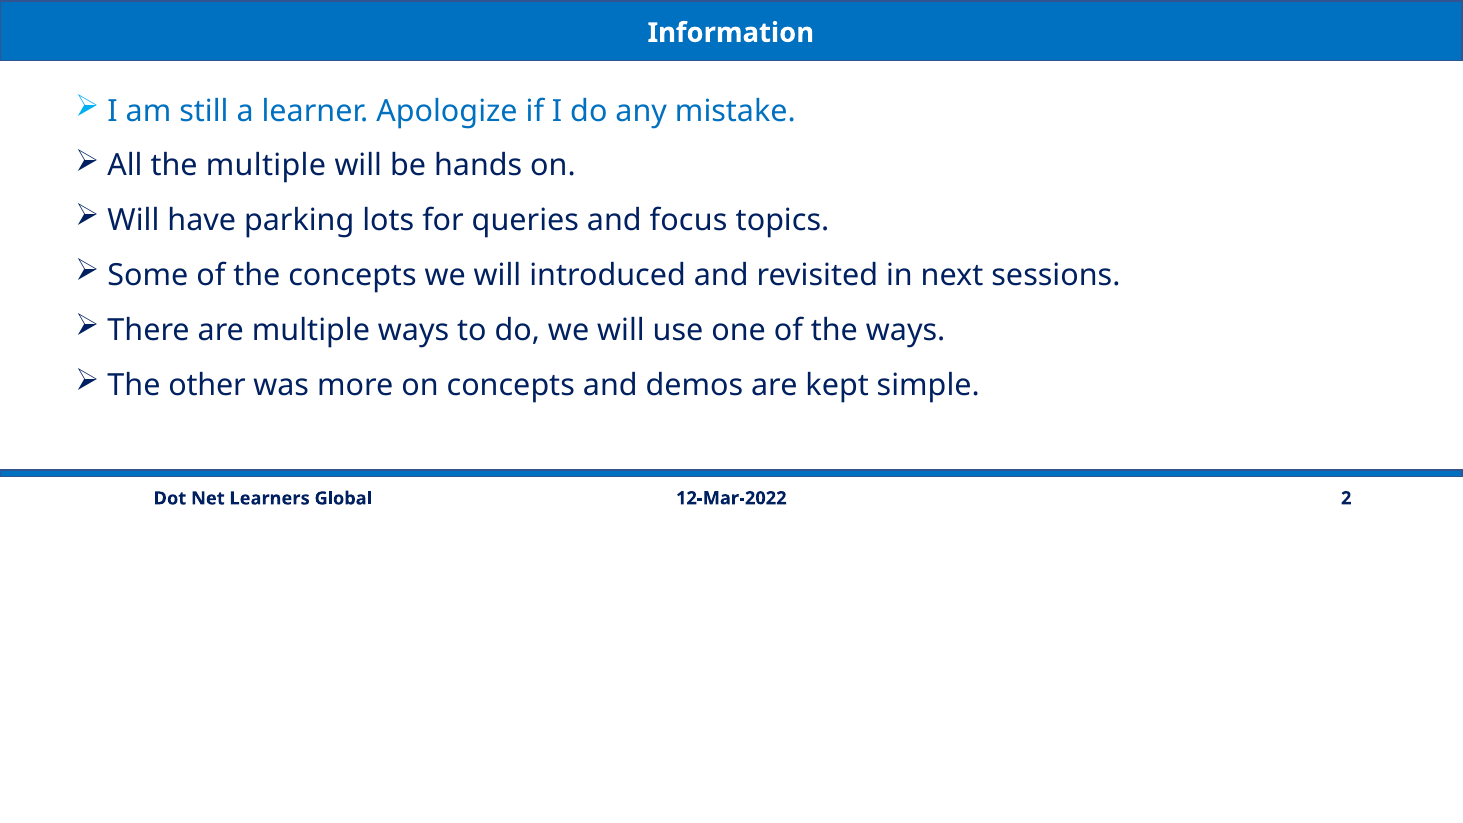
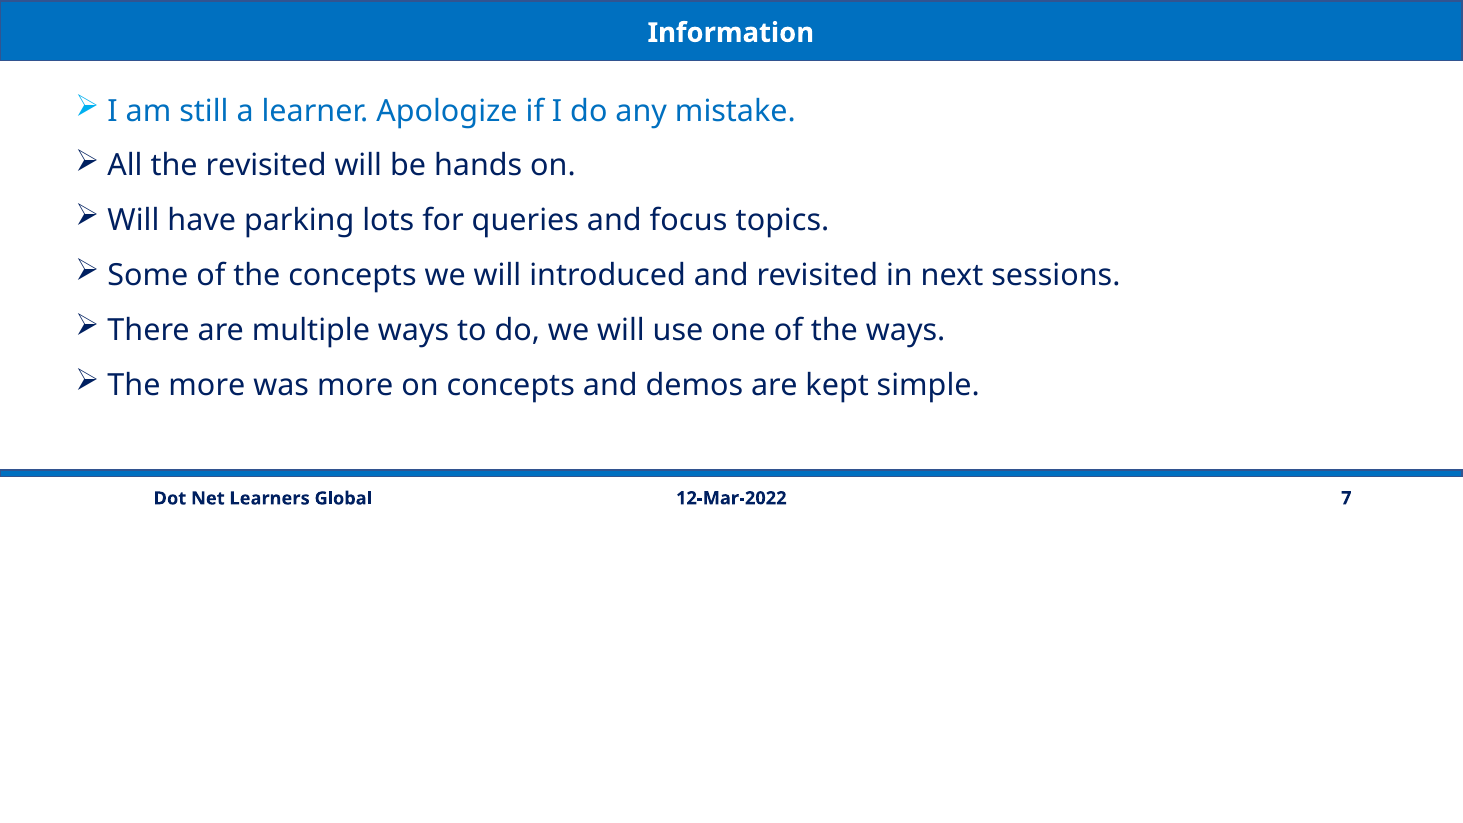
the multiple: multiple -> revisited
The other: other -> more
2: 2 -> 7
